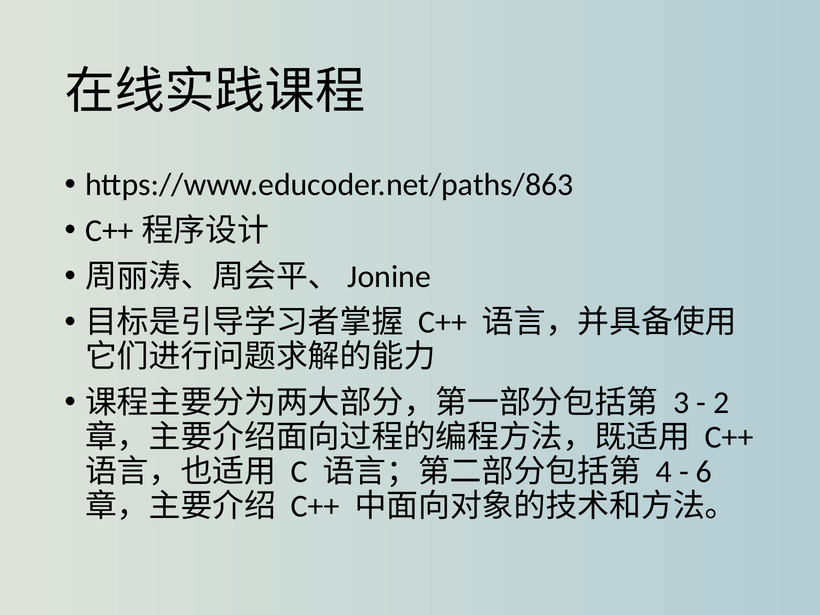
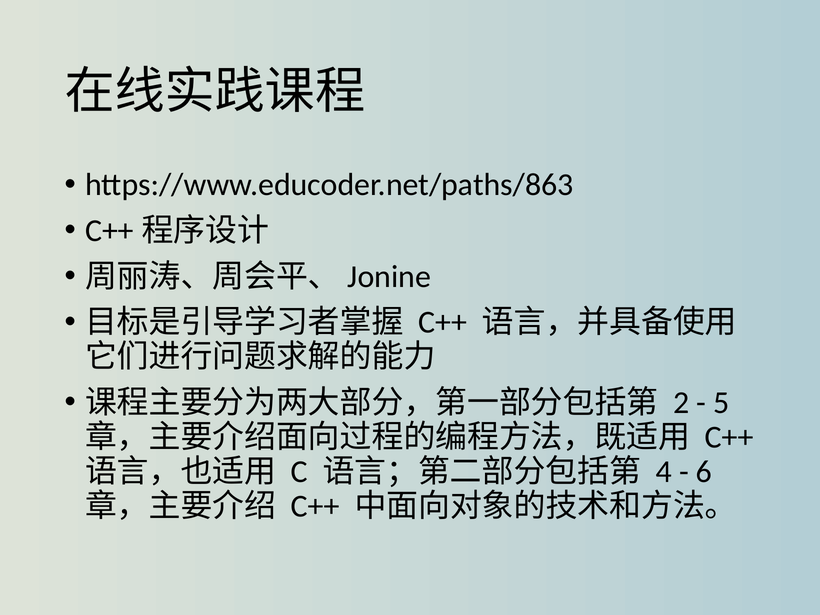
3: 3 -> 2
2: 2 -> 5
